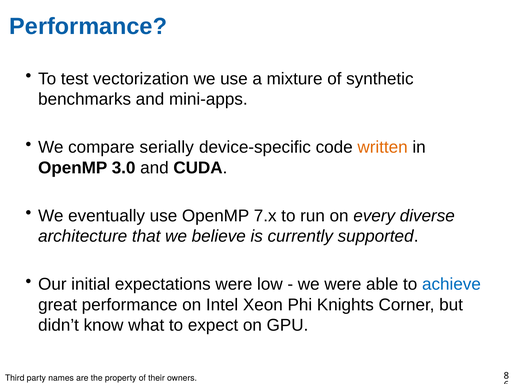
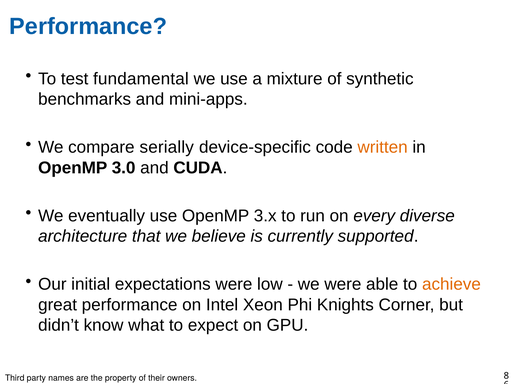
vectorization: vectorization -> fundamental
7.x: 7.x -> 3.x
achieve colour: blue -> orange
